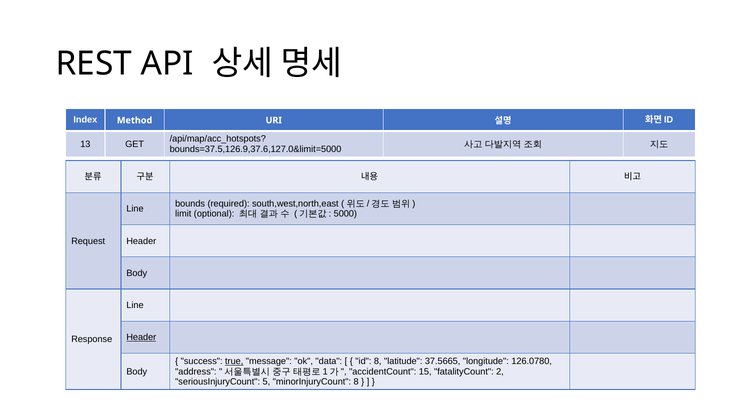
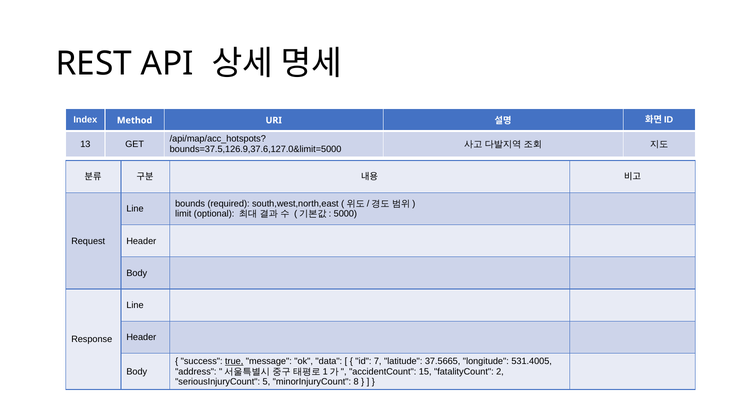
Header at (141, 337) underline: present -> none
id 8: 8 -> 7
126.0780: 126.0780 -> 531.4005
